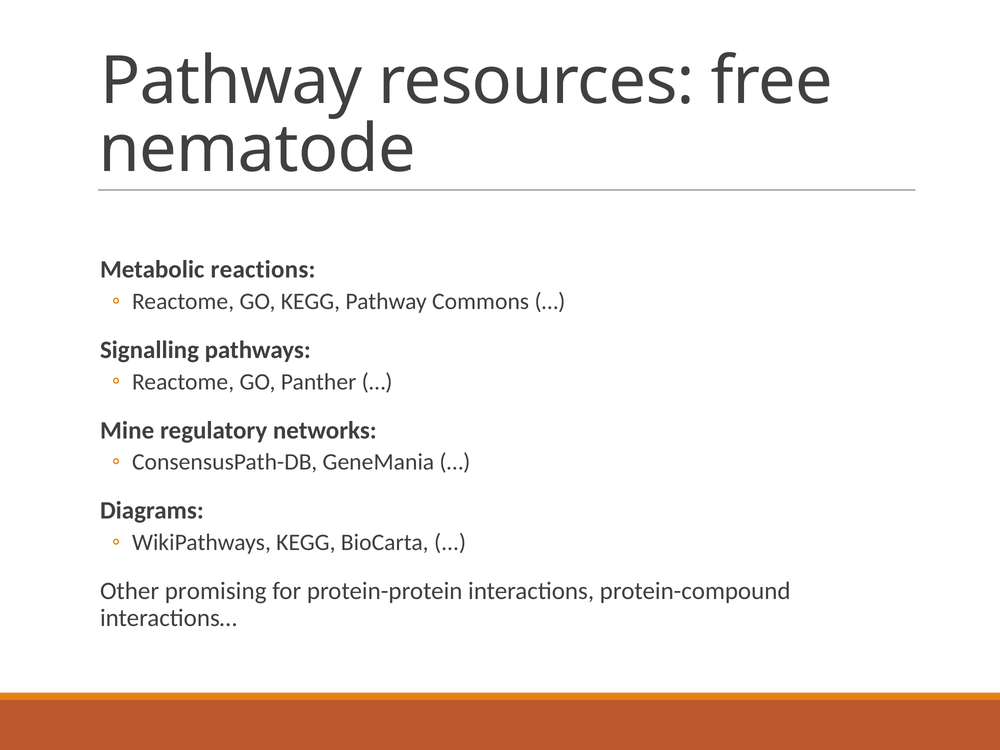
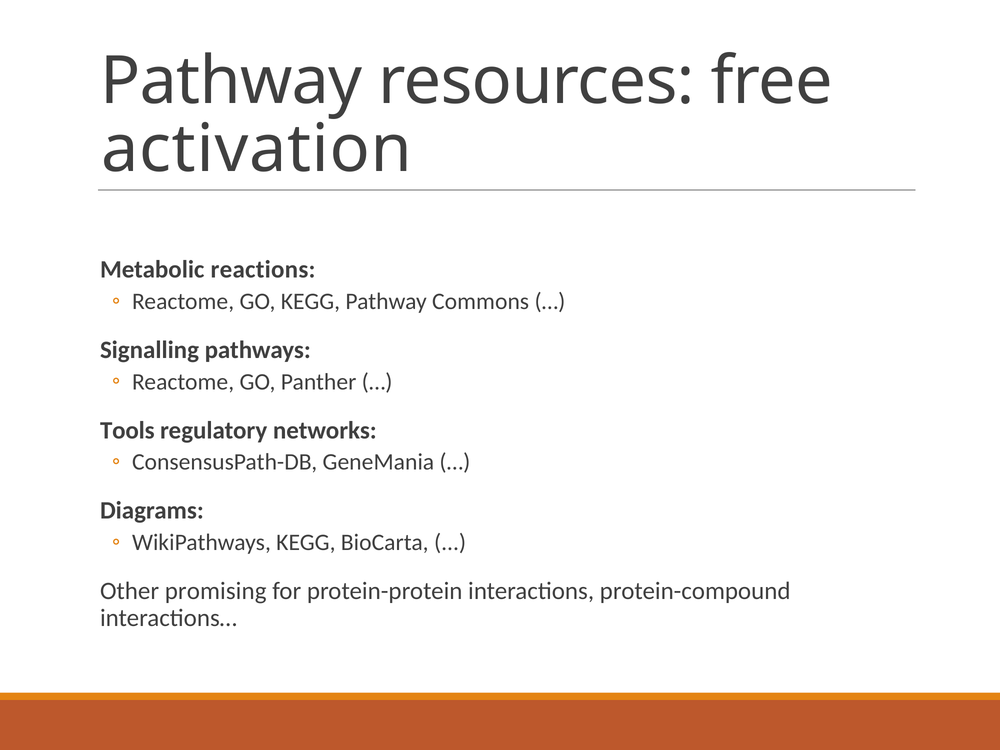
nematode: nematode -> activation
Mine: Mine -> Tools
